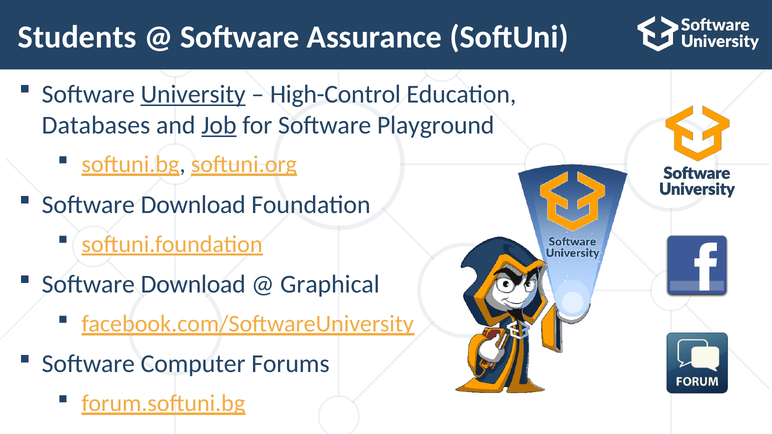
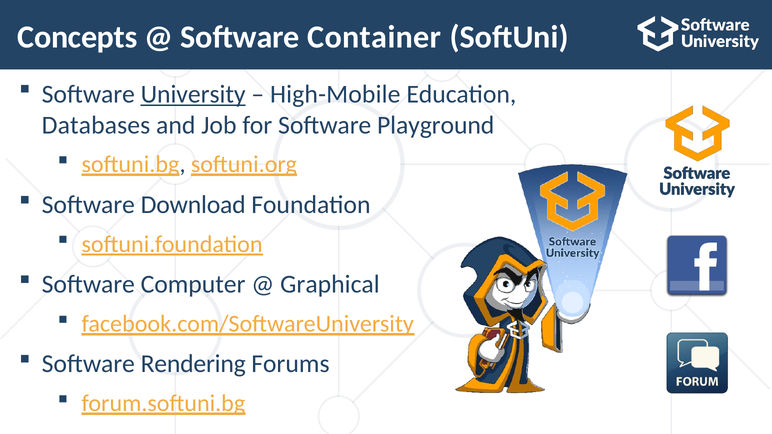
Students: Students -> Concepts
Assurance: Assurance -> Container
High-Control: High-Control -> High-Mobile
Job underline: present -> none
Download at (193, 284): Download -> Computer
Computer: Computer -> Rendering
